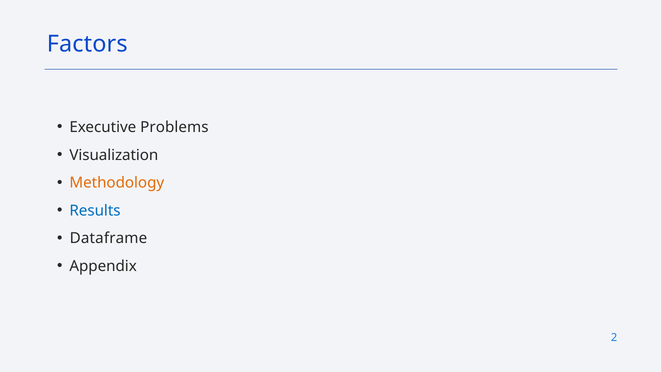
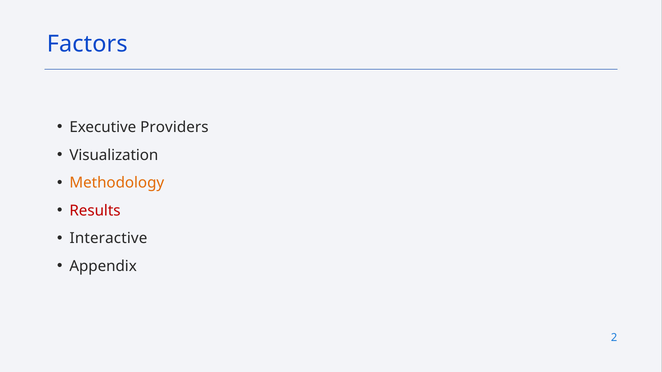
Problems: Problems -> Providers
Results colour: blue -> red
Dataframe: Dataframe -> Interactive
